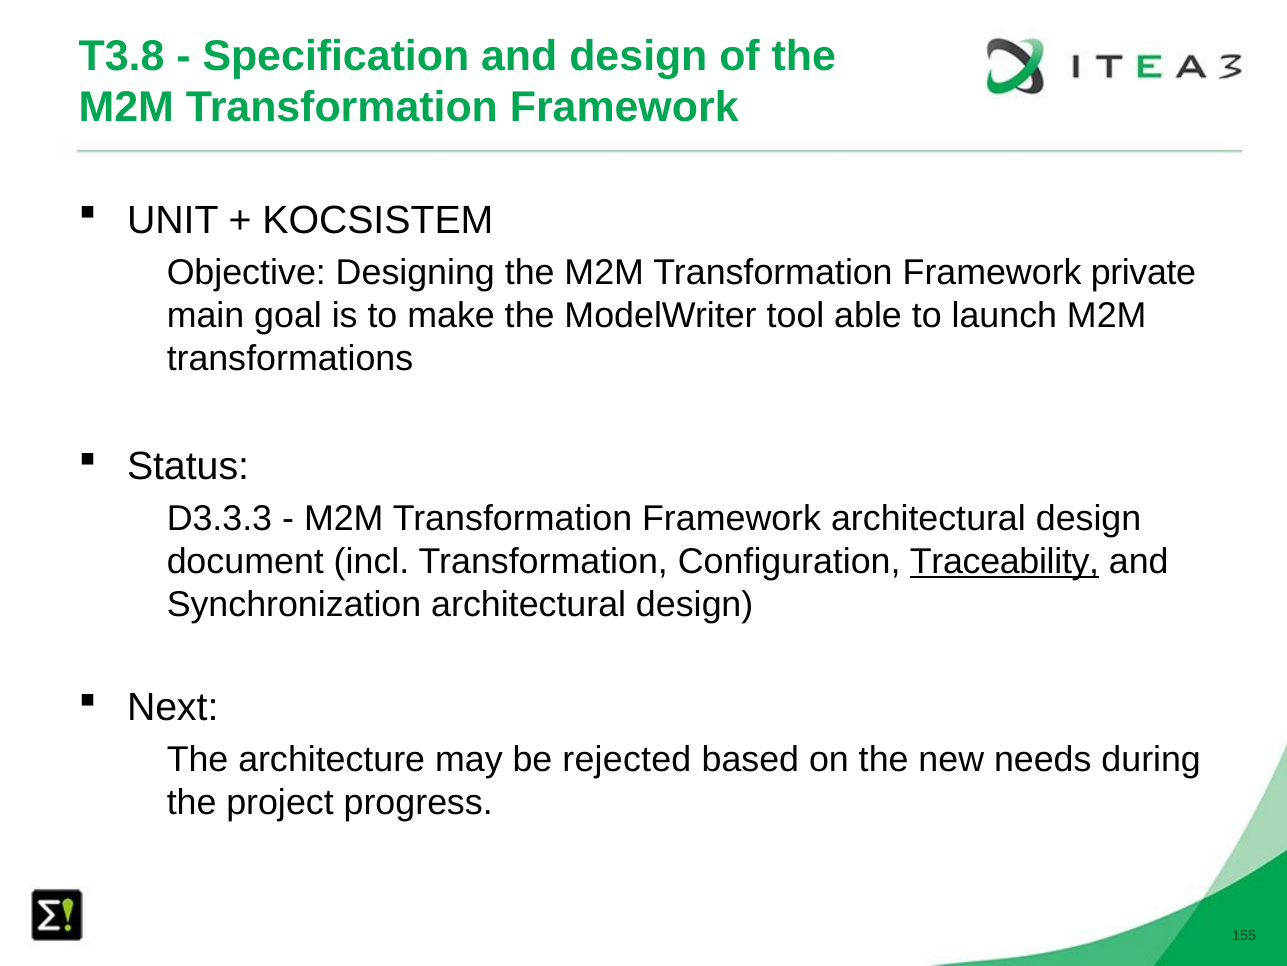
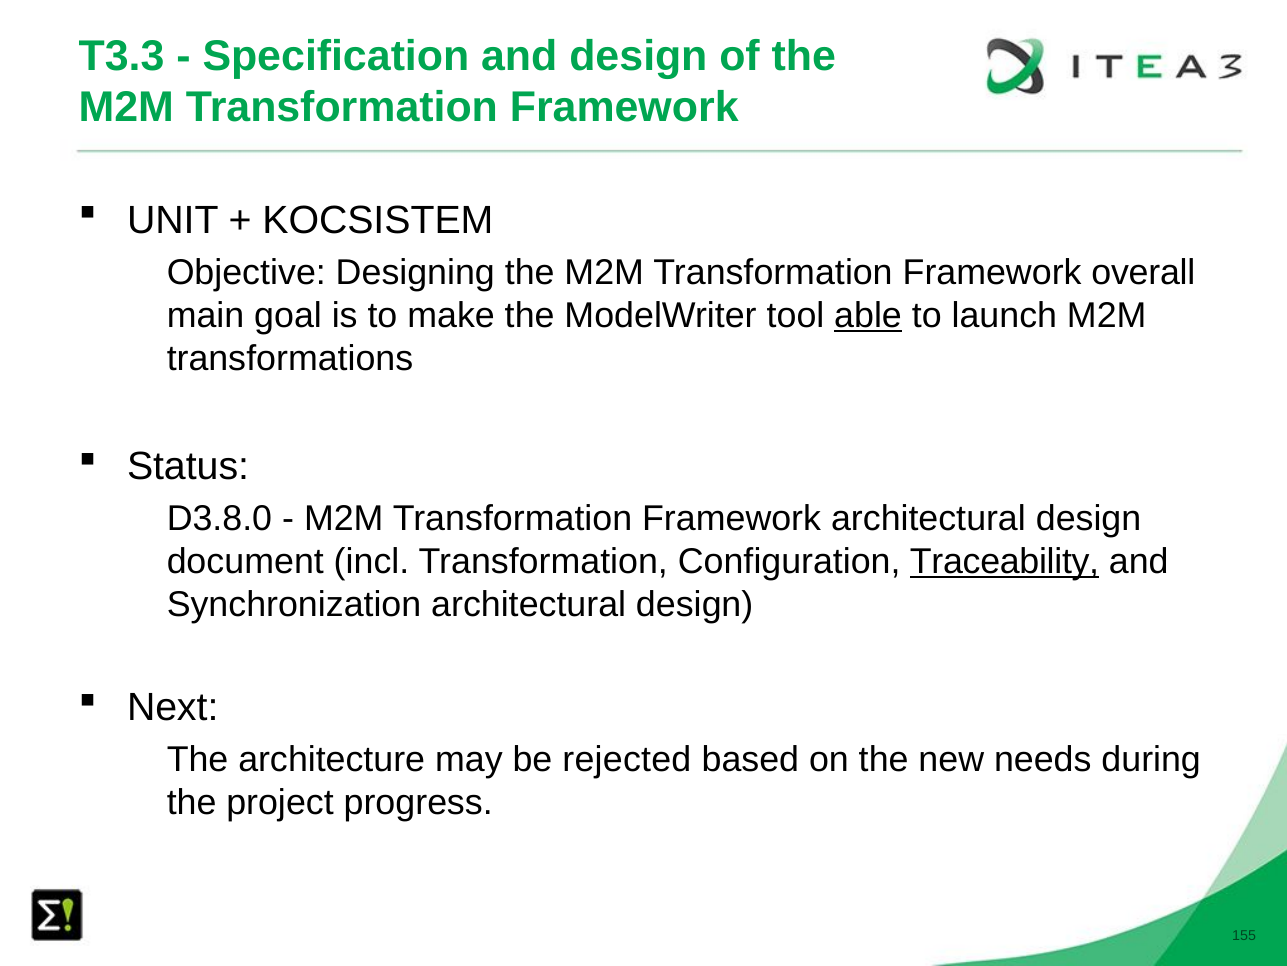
T3.8: T3.8 -> T3.3
private: private -> overall
able underline: none -> present
D3.3.3: D3.3.3 -> D3.8.0
